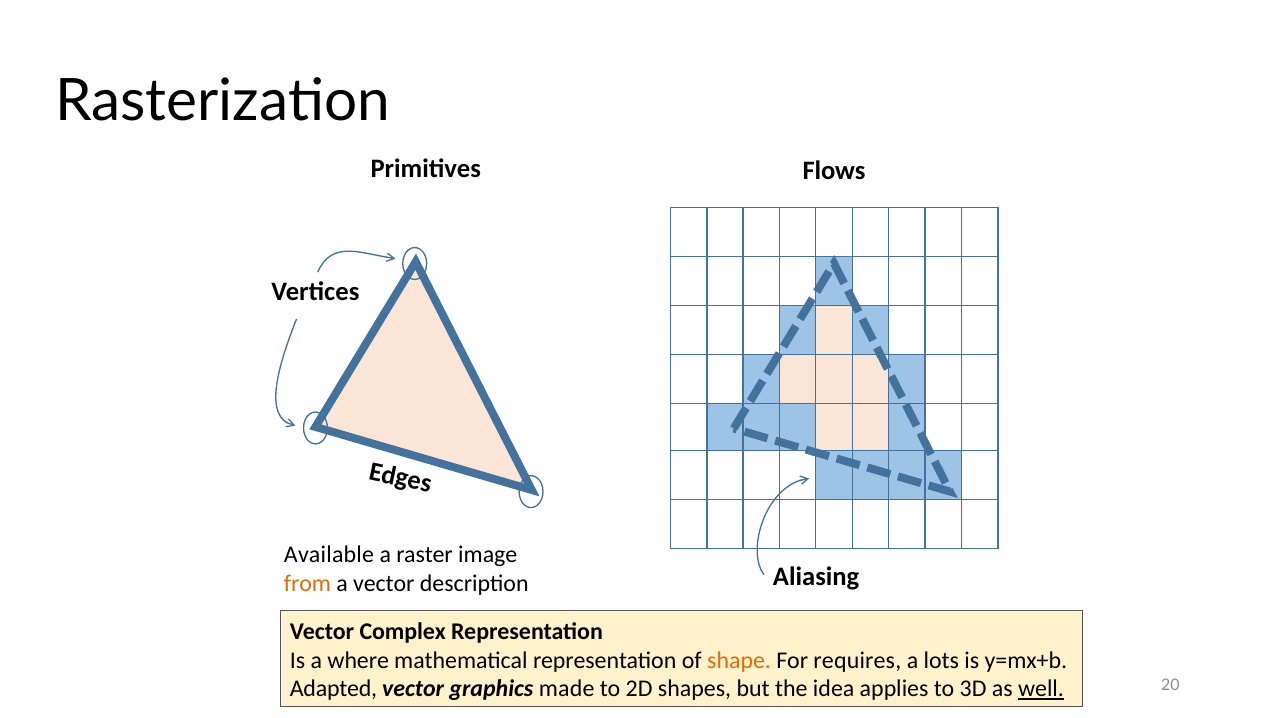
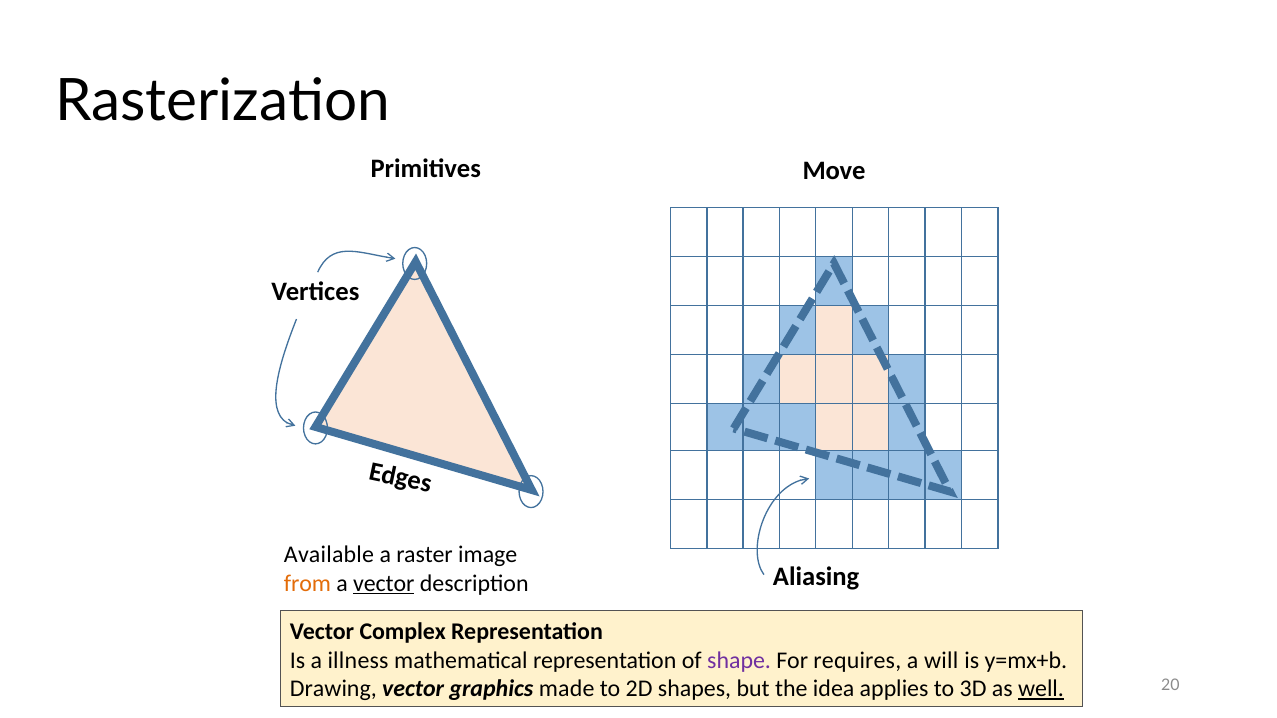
Flows: Flows -> Move
vector at (384, 583) underline: none -> present
where: where -> illness
shape colour: orange -> purple
lots: lots -> will
Adapted: Adapted -> Drawing
